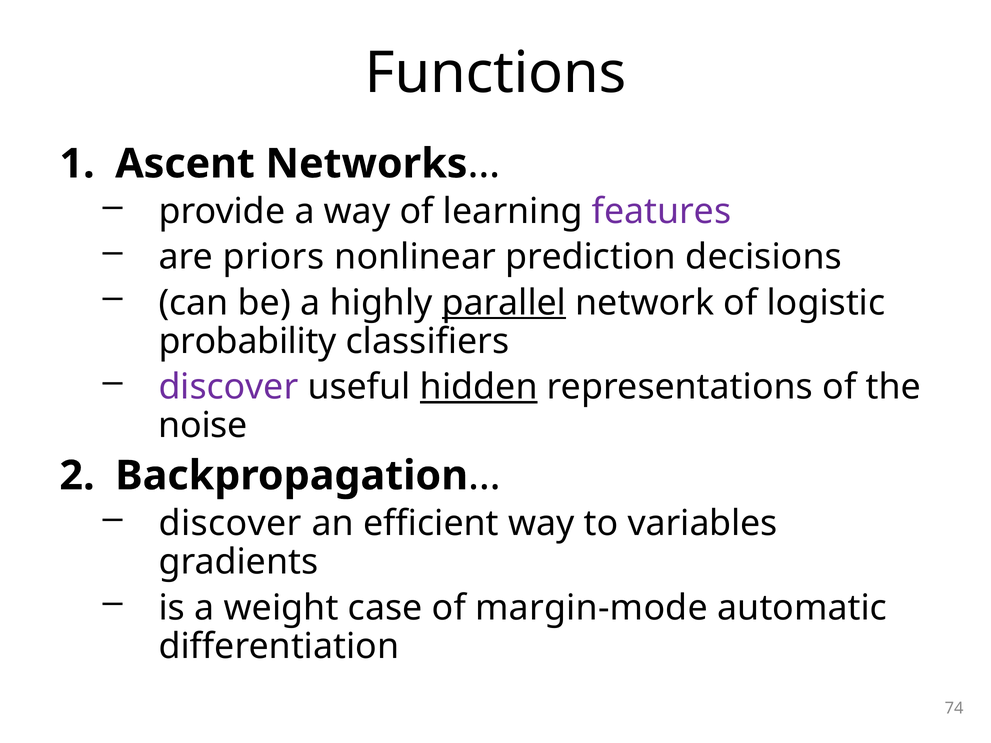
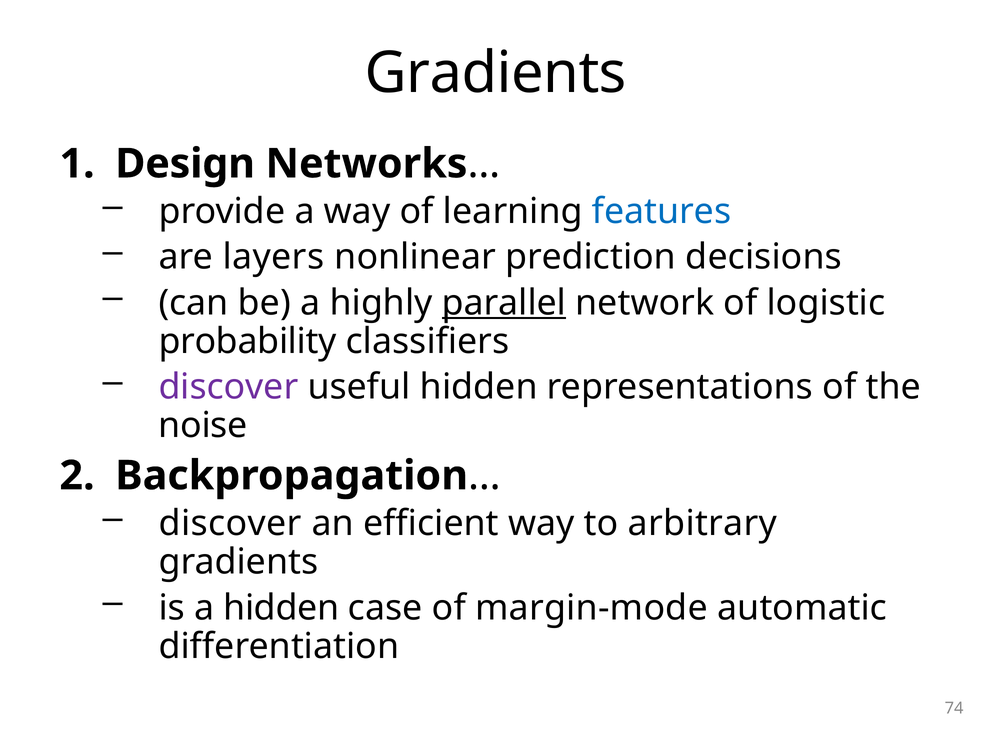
Functions at (496, 73): Functions -> Gradients
Ascent: Ascent -> Design
features colour: purple -> blue
priors: priors -> layers
hidden at (479, 387) underline: present -> none
variables: variables -> arbitrary
a weight: weight -> hidden
